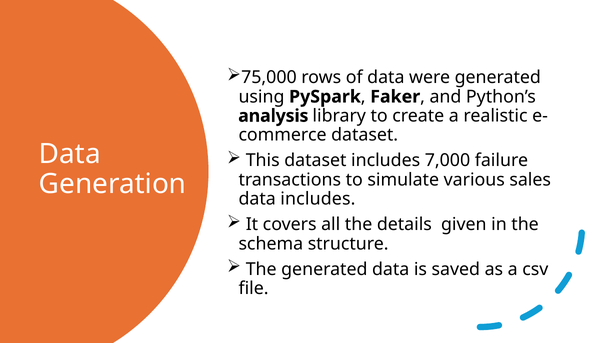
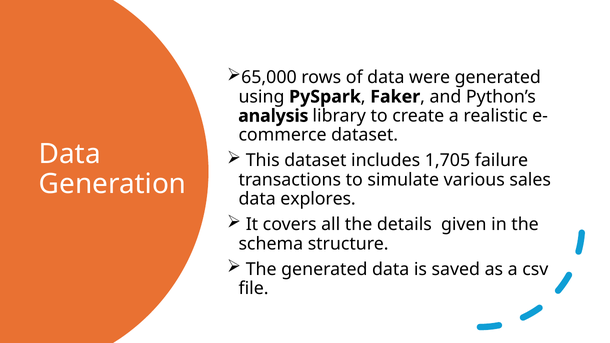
75,000: 75,000 -> 65,000
7,000: 7,000 -> 1,705
data includes: includes -> explores
